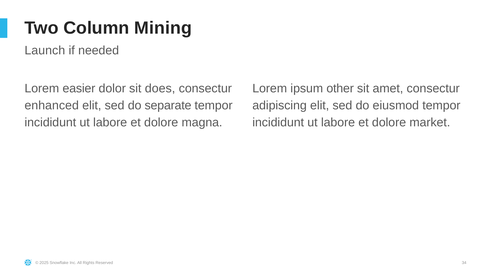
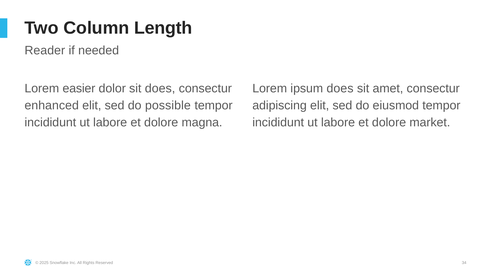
Mining: Mining -> Length
Launch: Launch -> Reader
ipsum other: other -> does
separate: separate -> possible
